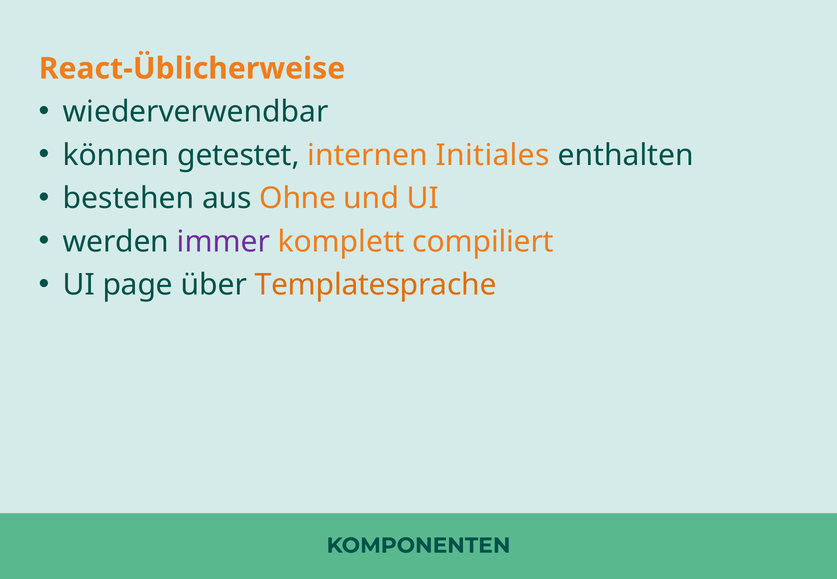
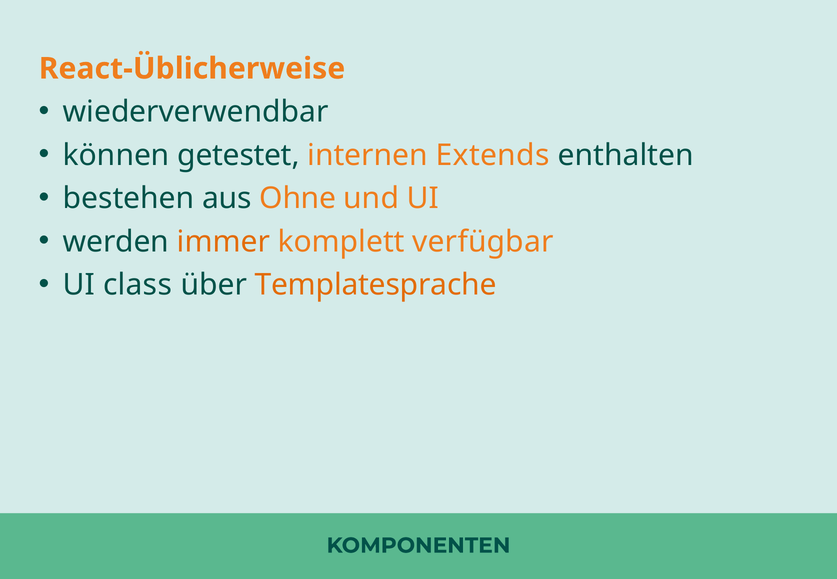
Initiales: Initiales -> Extends
immer colour: purple -> orange
compiliert: compiliert -> verfügbar
page: page -> class
